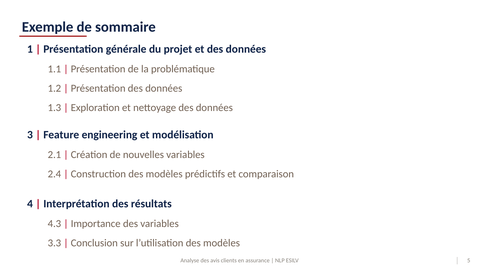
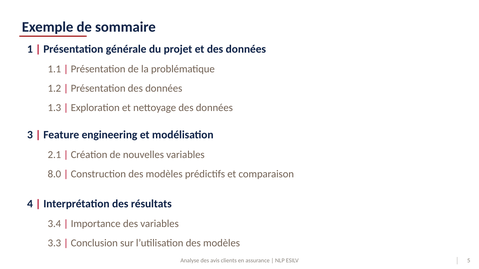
2.4: 2.4 -> 8.0
4.3: 4.3 -> 3.4
